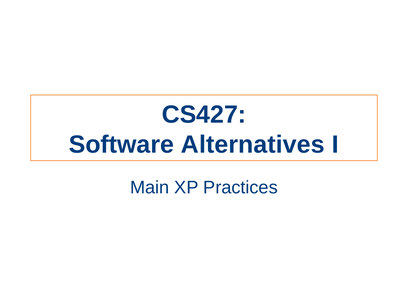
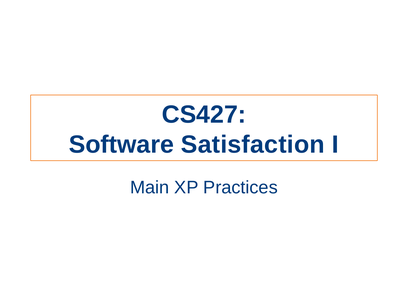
Alternatives: Alternatives -> Satisfaction
